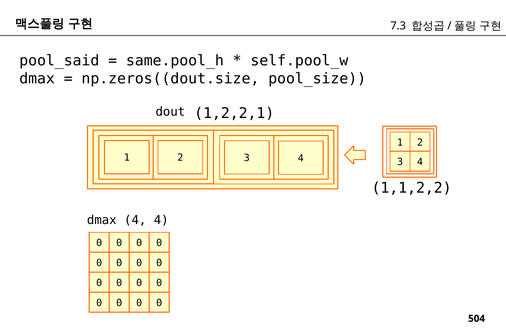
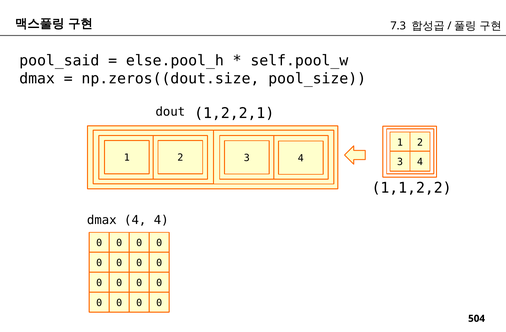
same.pool_h: same.pool_h -> else.pool_h
